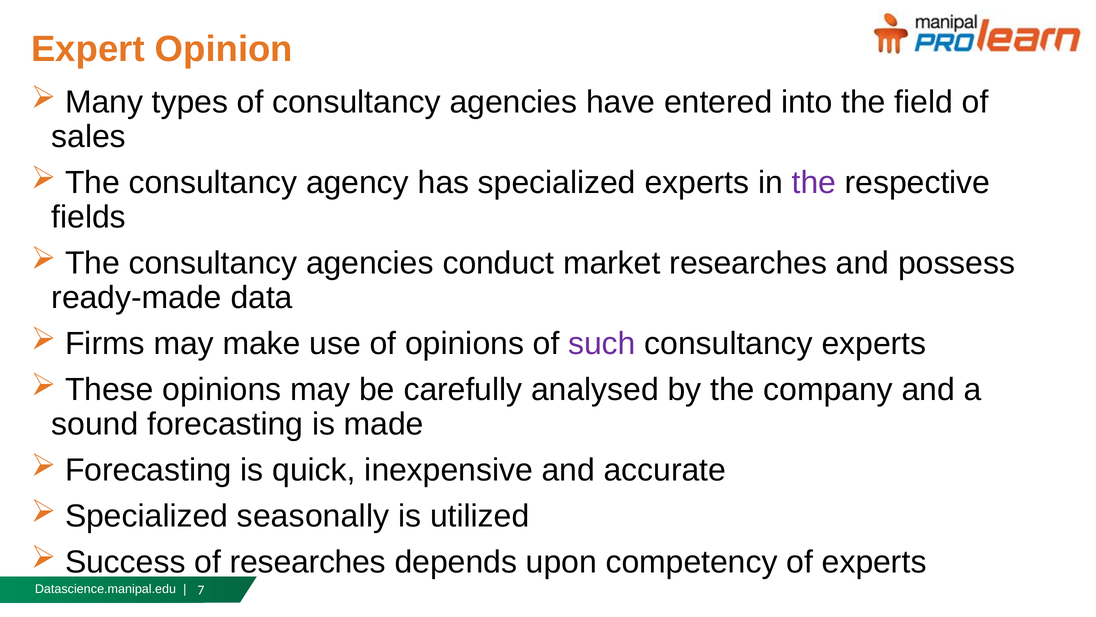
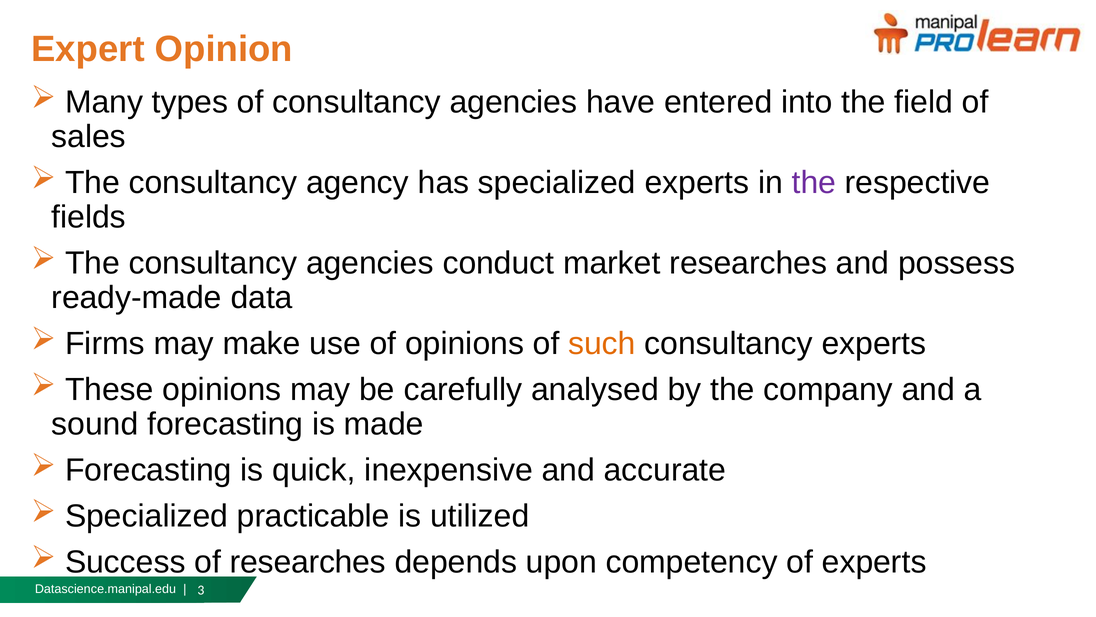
such colour: purple -> orange
seasonally: seasonally -> practicable
7: 7 -> 3
